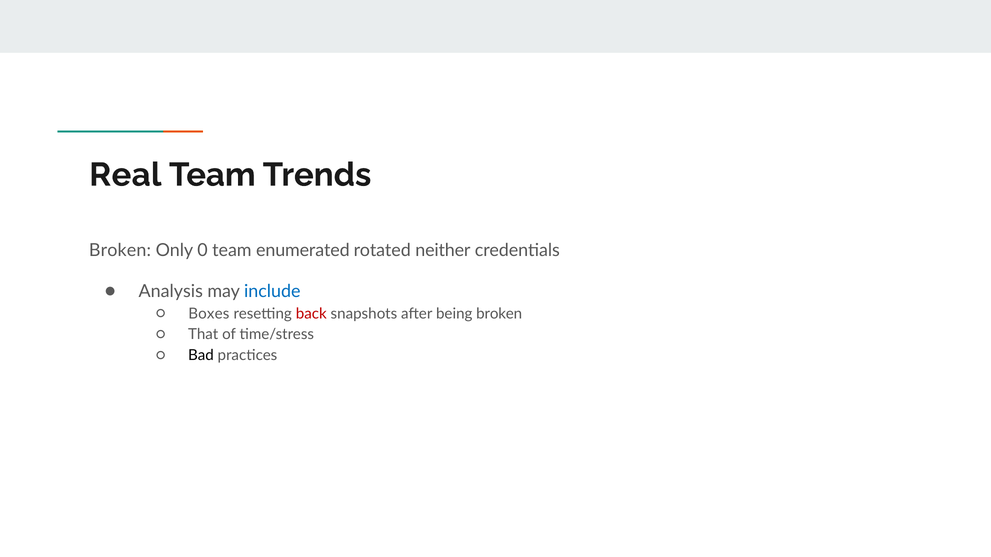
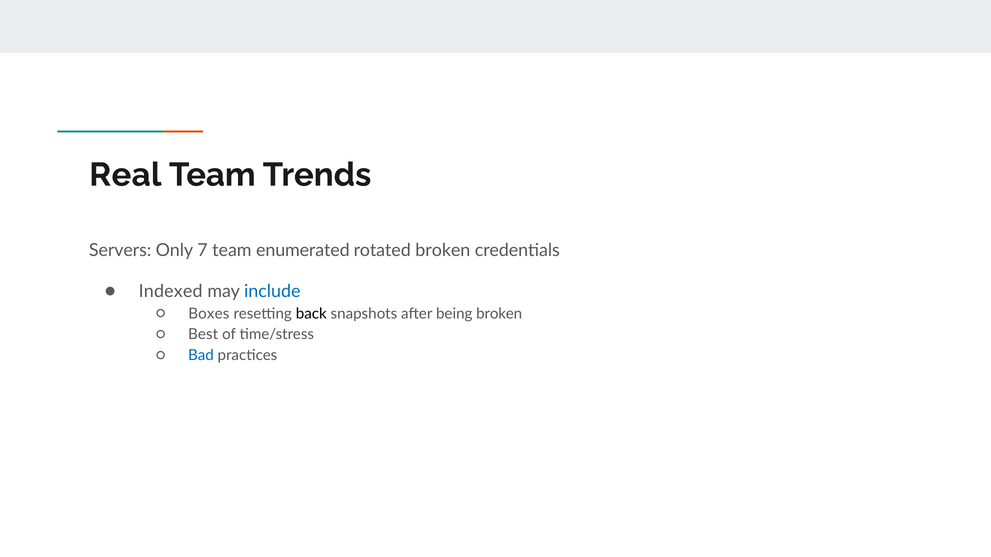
Broken at (120, 250): Broken -> Servers
0: 0 -> 7
rotated neither: neither -> broken
Analysis: Analysis -> Indexed
back colour: red -> black
That: That -> Best
Bad colour: black -> blue
